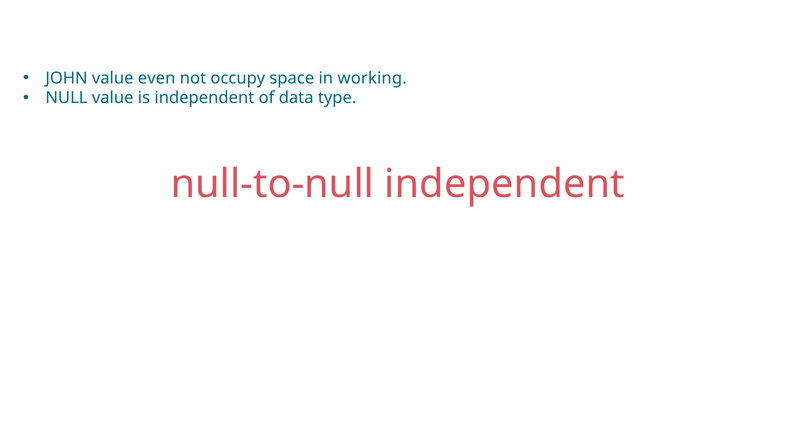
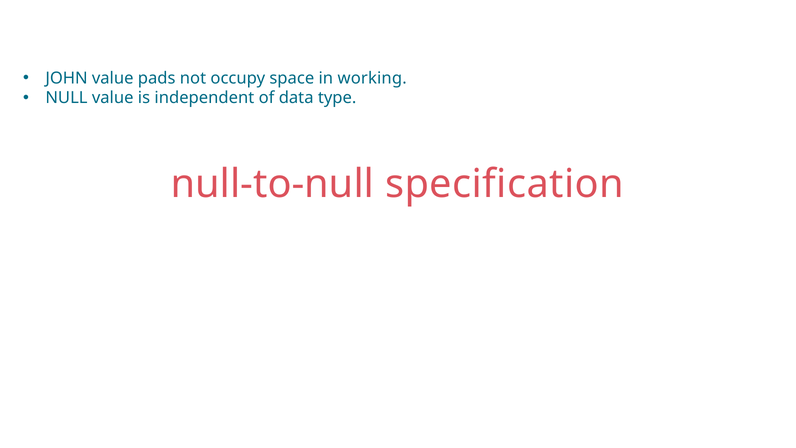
even: even -> pads
null-to-null independent: independent -> specification
